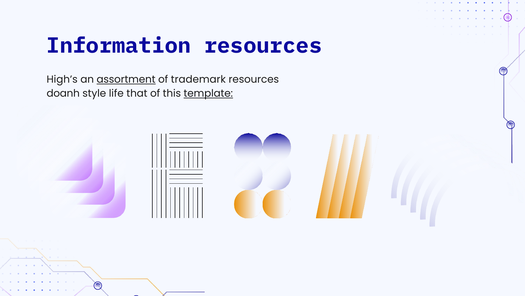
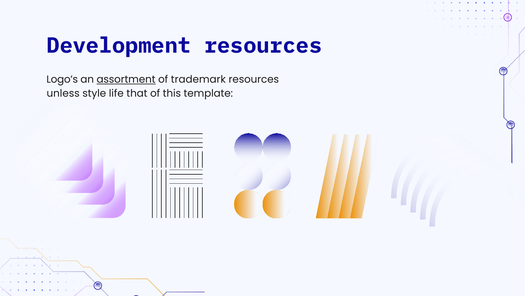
Information: Information -> Development
High’s: High’s -> Logo’s
doanh: doanh -> unless
template underline: present -> none
